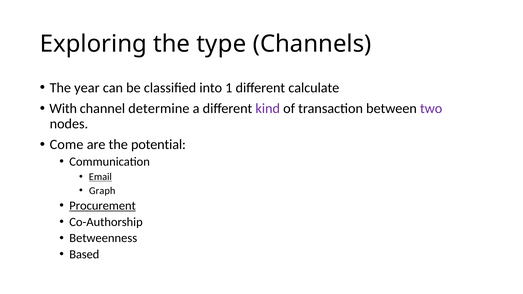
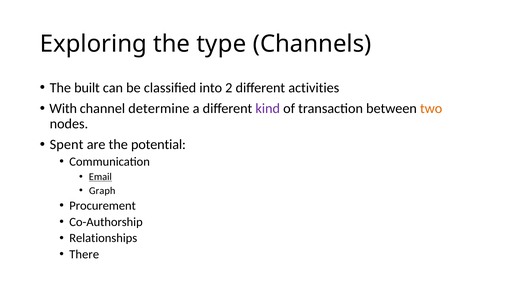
year: year -> built
1: 1 -> 2
calculate: calculate -> activities
two colour: purple -> orange
Come: Come -> Spent
Procurement underline: present -> none
Betweenness: Betweenness -> Relationships
Based: Based -> There
